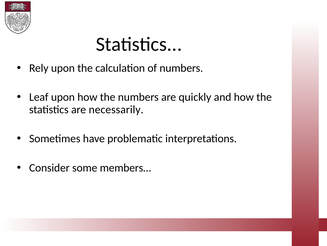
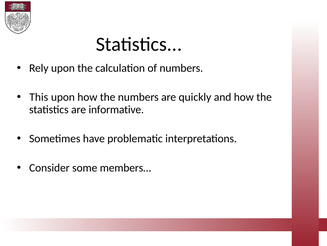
Leaf: Leaf -> This
necessarily: necessarily -> informative
